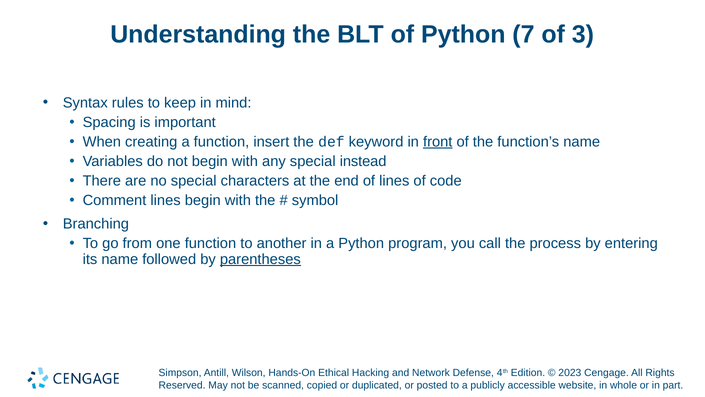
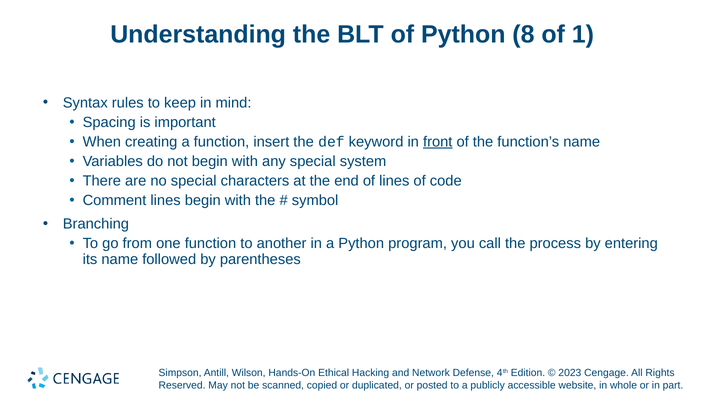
7: 7 -> 8
3: 3 -> 1
instead: instead -> system
parentheses underline: present -> none
